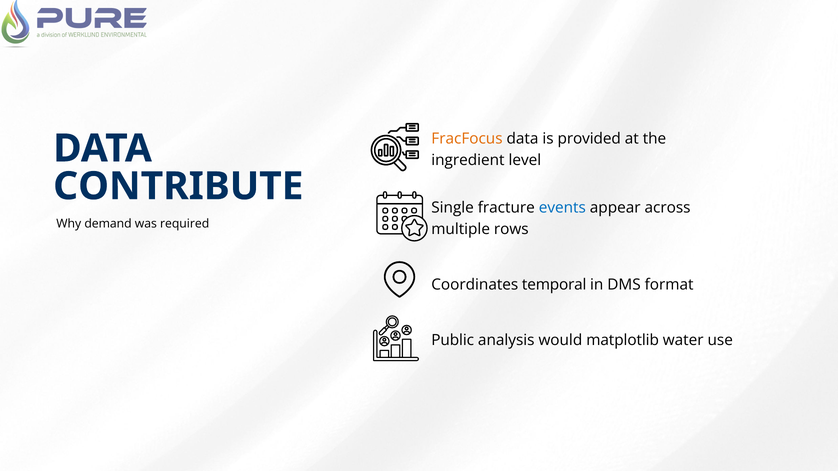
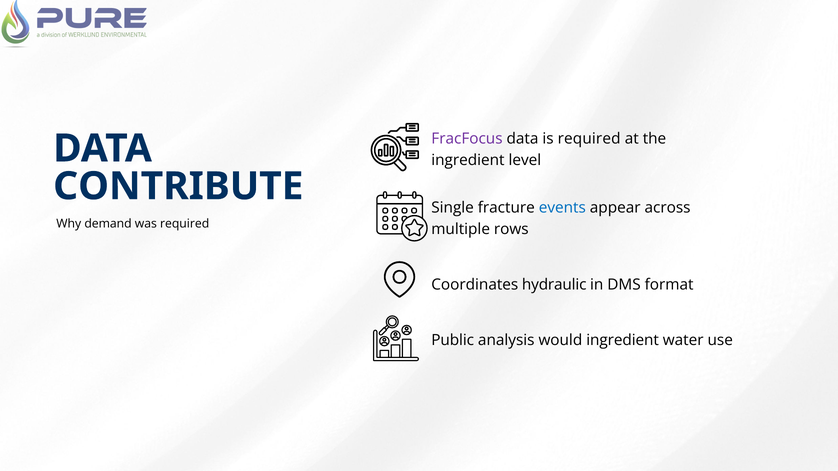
FracFocus colour: orange -> purple
is provided: provided -> required
temporal: temporal -> hydraulic
would matplotlib: matplotlib -> ingredient
